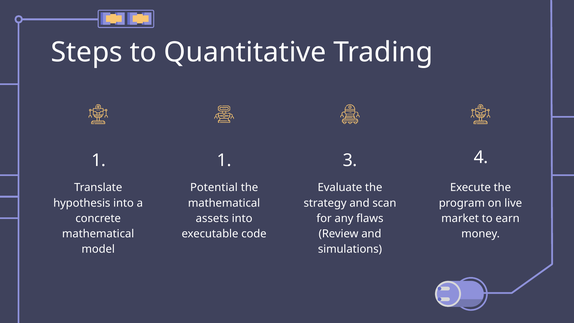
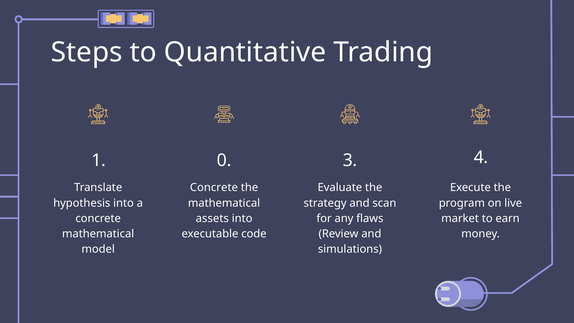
1 1: 1 -> 0
Potential at (214, 188): Potential -> Concrete
